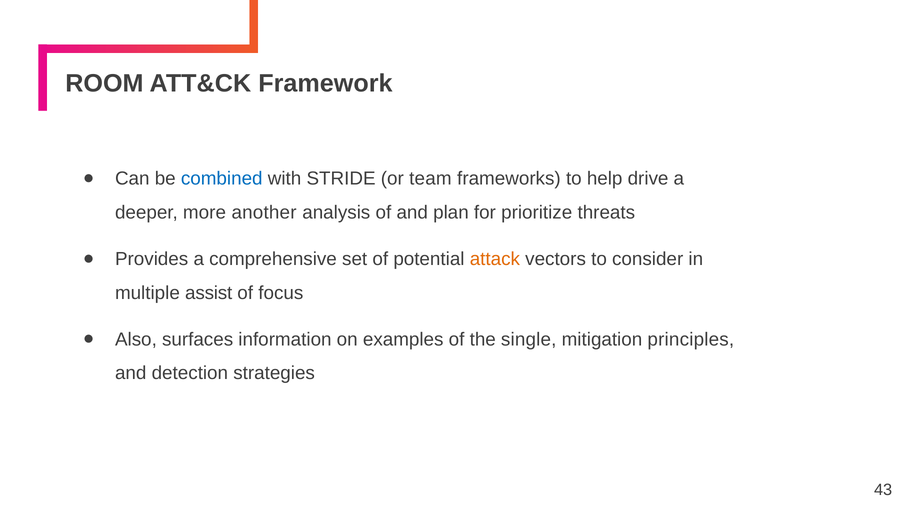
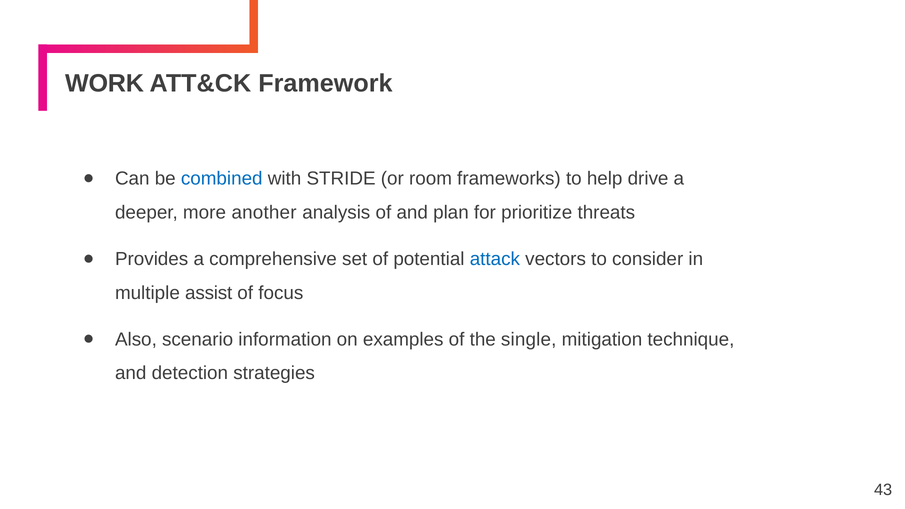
ROOM: ROOM -> WORK
team: team -> room
attack colour: orange -> blue
surfaces: surfaces -> scenario
principles: principles -> technique
